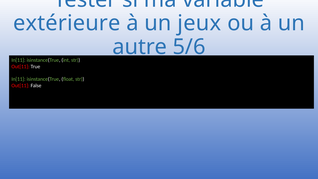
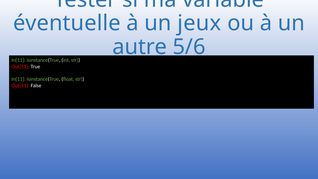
extérieure: extérieure -> éventuelle
